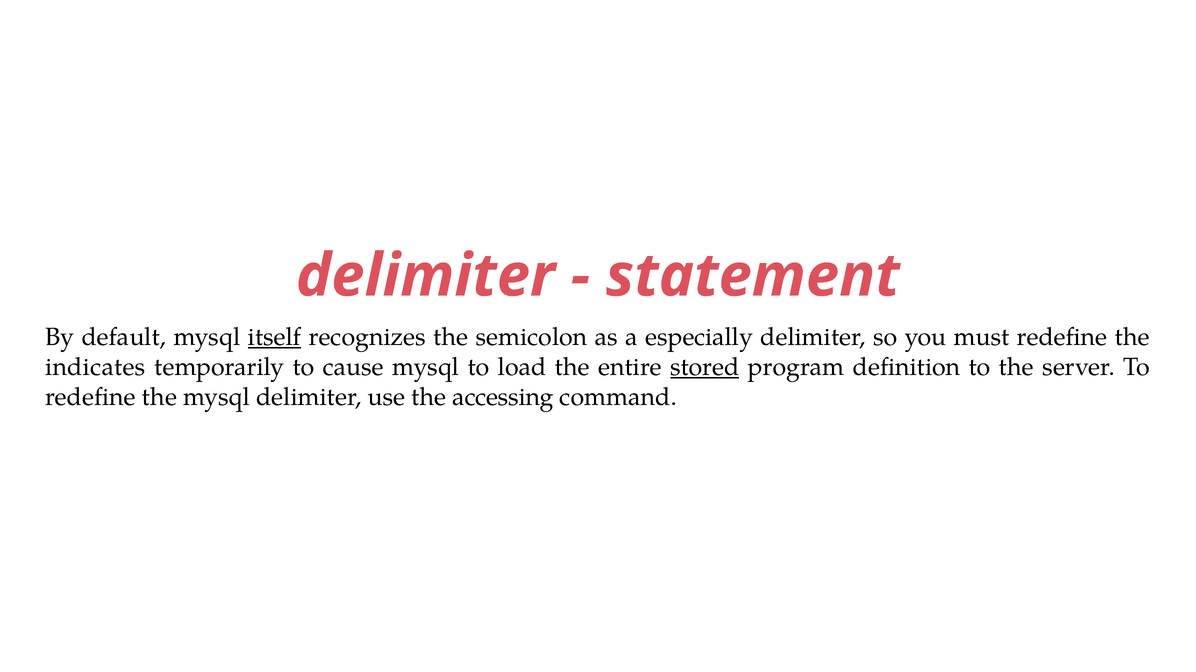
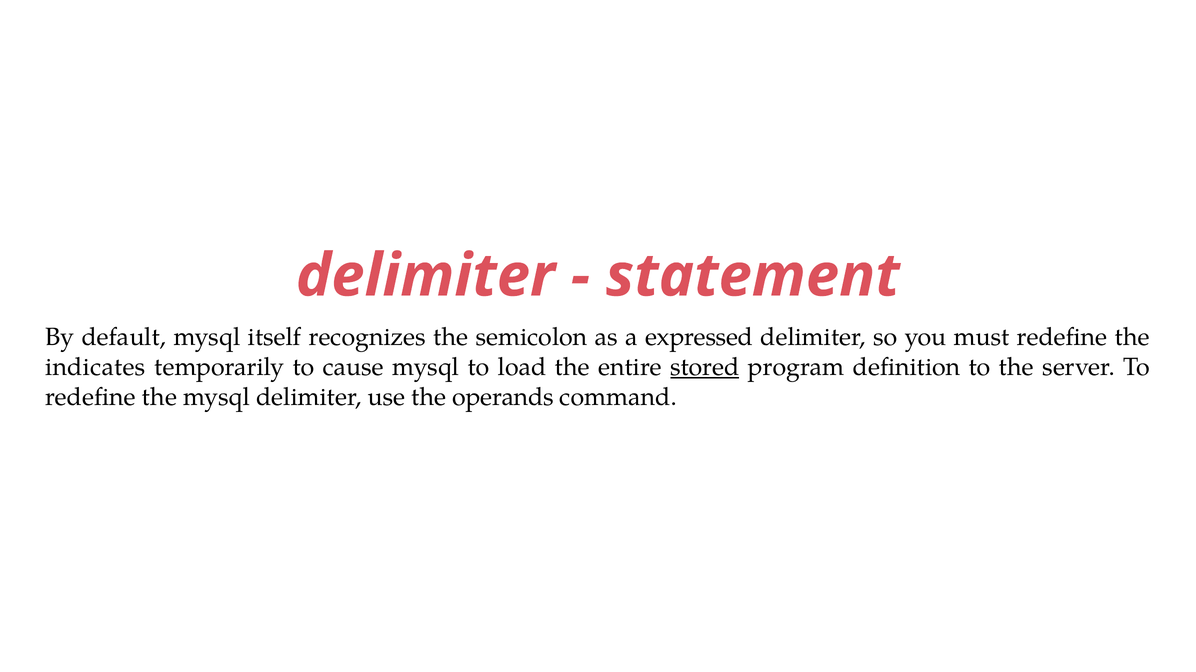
itself underline: present -> none
especially: especially -> expressed
accessing: accessing -> operands
